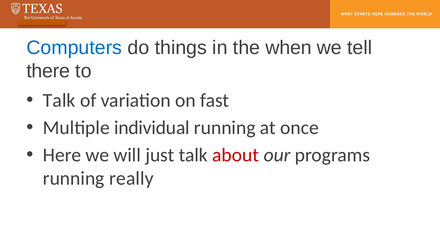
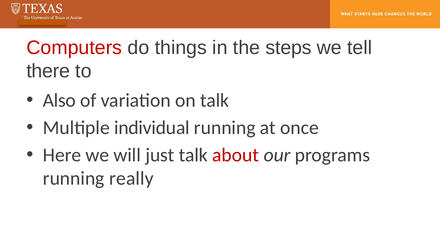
Computers colour: blue -> red
when: when -> steps
Talk at (59, 101): Talk -> Also
on fast: fast -> talk
